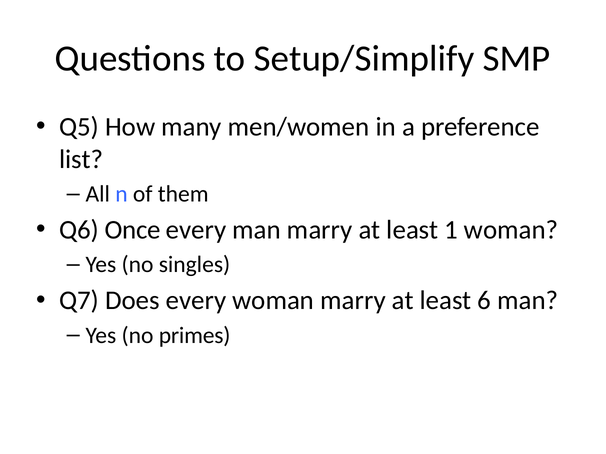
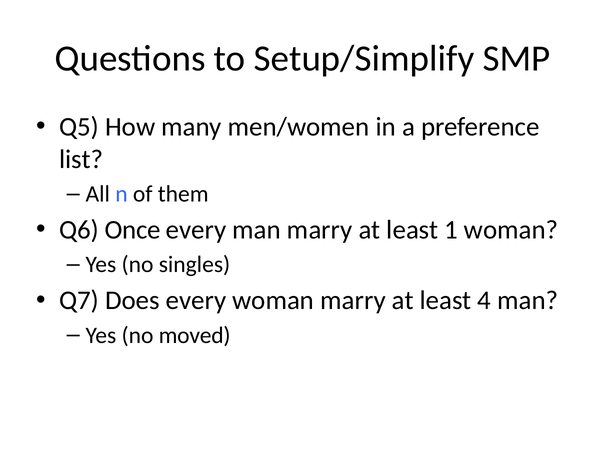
6: 6 -> 4
primes: primes -> moved
